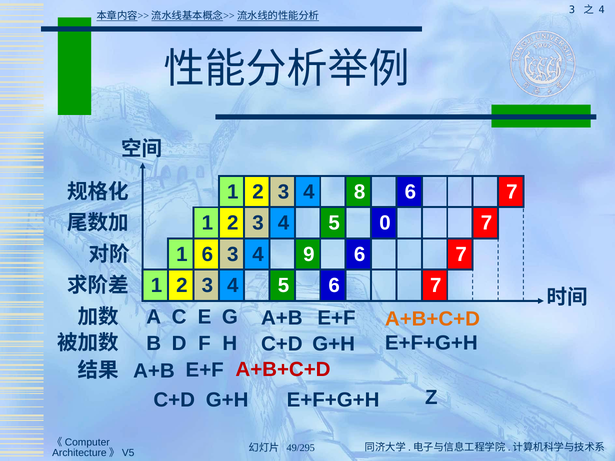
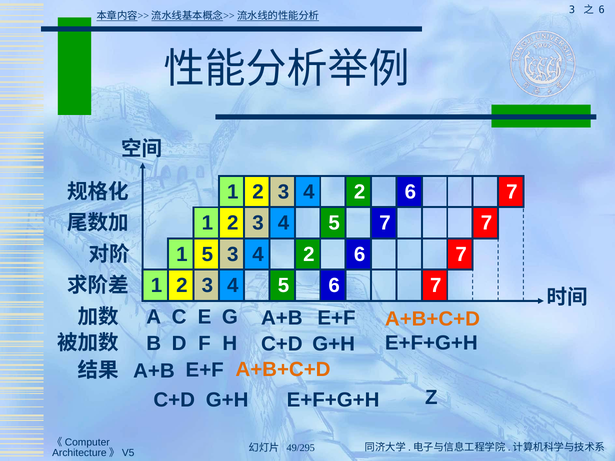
4 at (602, 10): 4 -> 6
2 3 4 8: 8 -> 2
5 0: 0 -> 7
1 6: 6 -> 5
9 at (309, 255): 9 -> 2
A+B+C+D at (283, 370) colour: red -> orange
